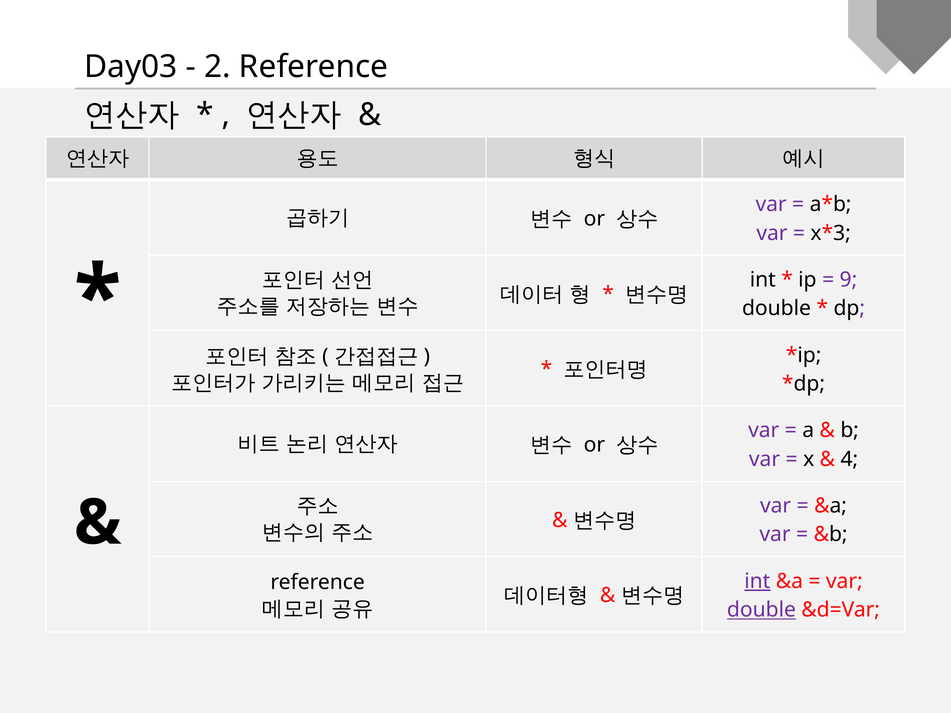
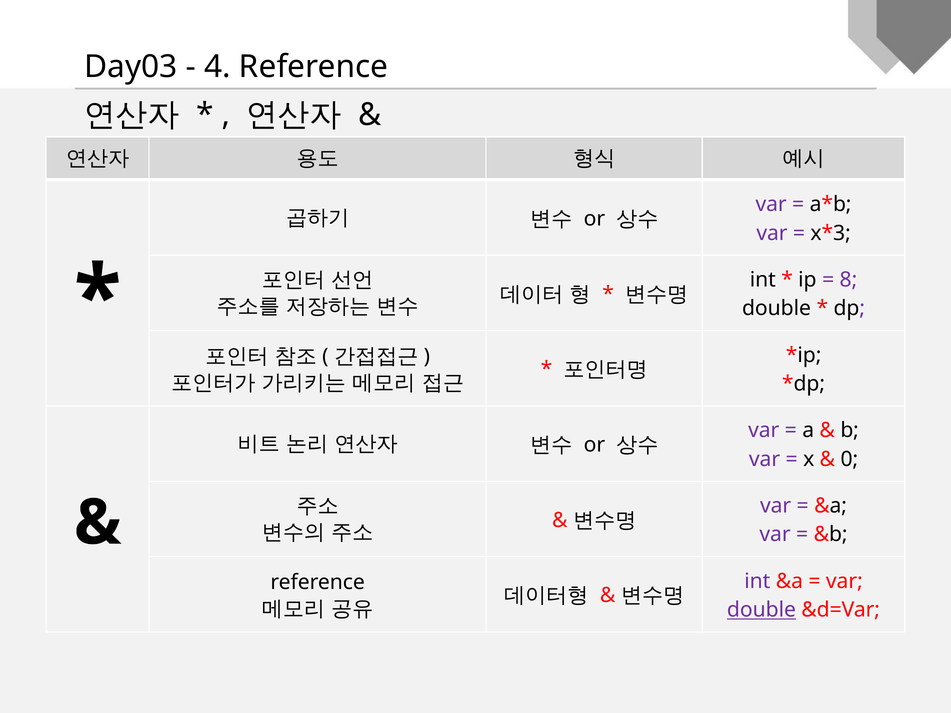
2: 2 -> 4
9: 9 -> 8
4: 4 -> 0
int at (757, 581) underline: present -> none
